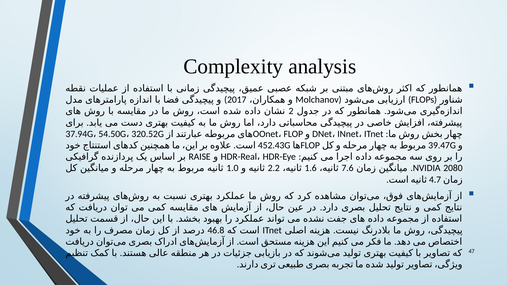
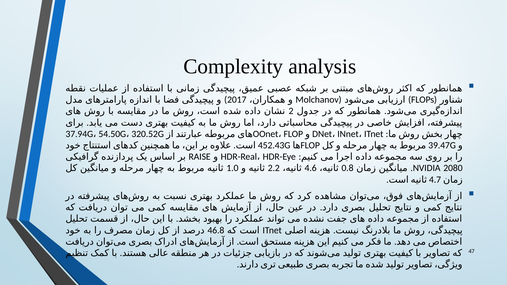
1.6: 1.6 -> 4.6
7.6: 7.6 -> 0.8
